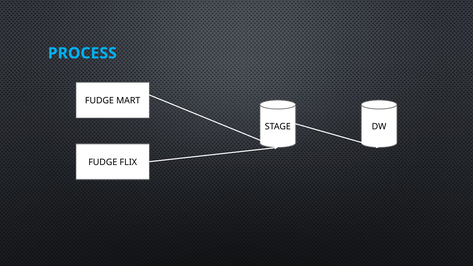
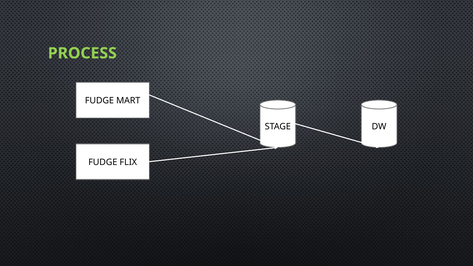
PROCESS colour: light blue -> light green
